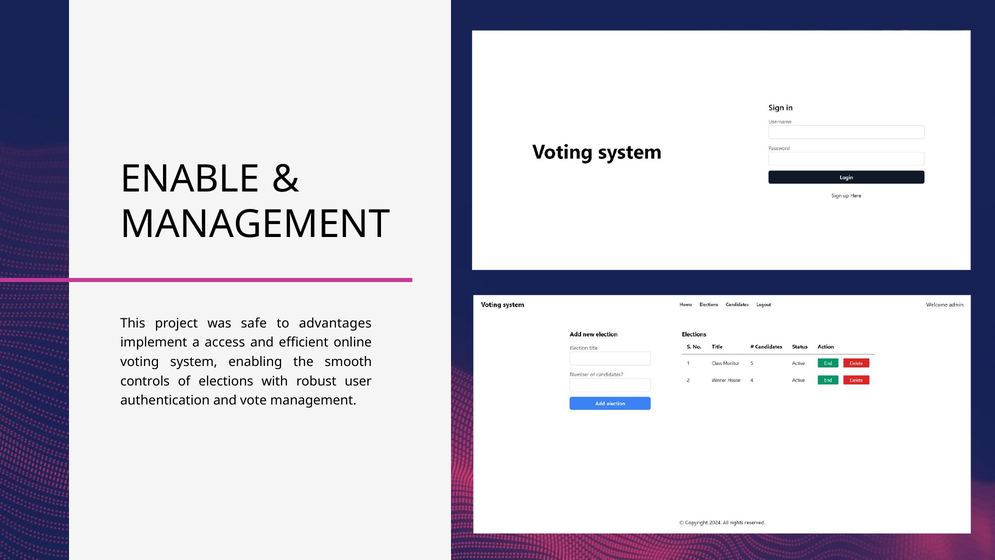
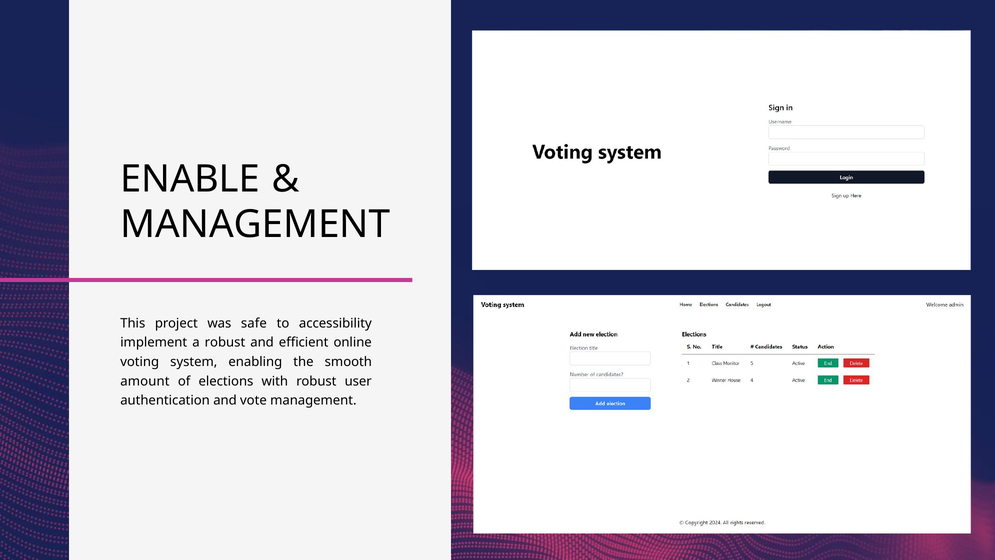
advantages: advantages -> accessibility
a access: access -> robust
controls: controls -> amount
